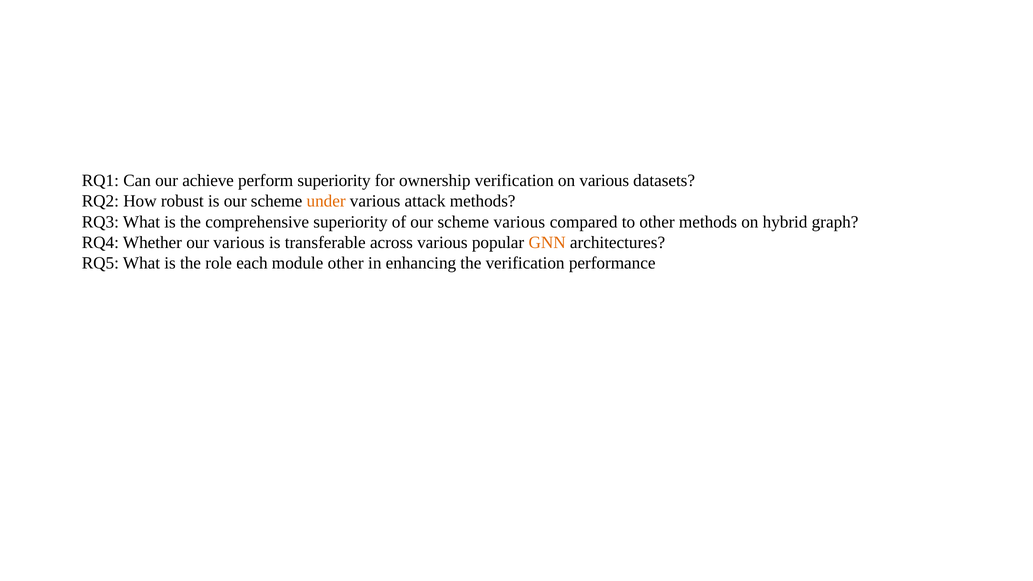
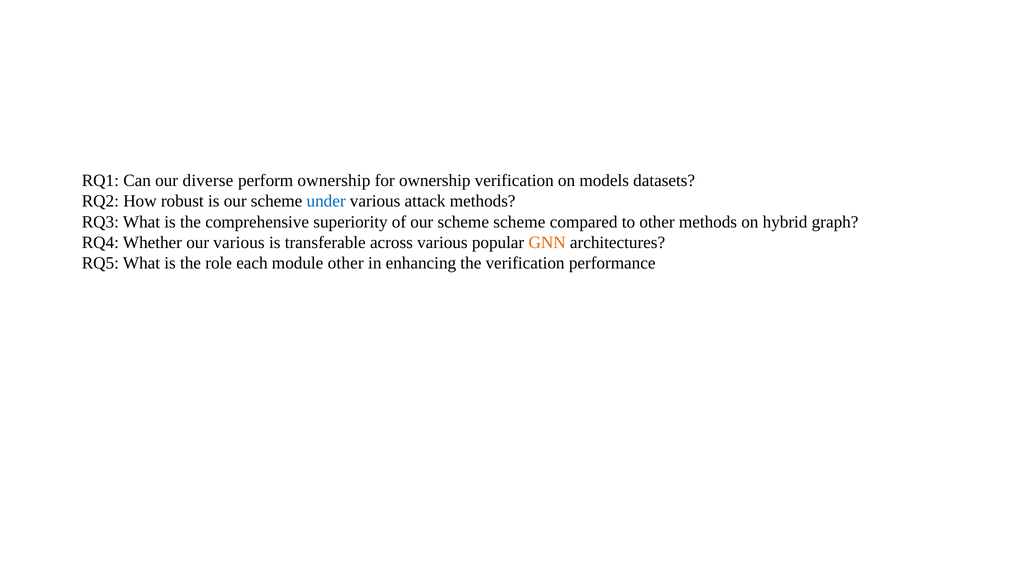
achieve: achieve -> diverse
perform superiority: superiority -> ownership
on various: various -> models
under colour: orange -> blue
scheme various: various -> scheme
